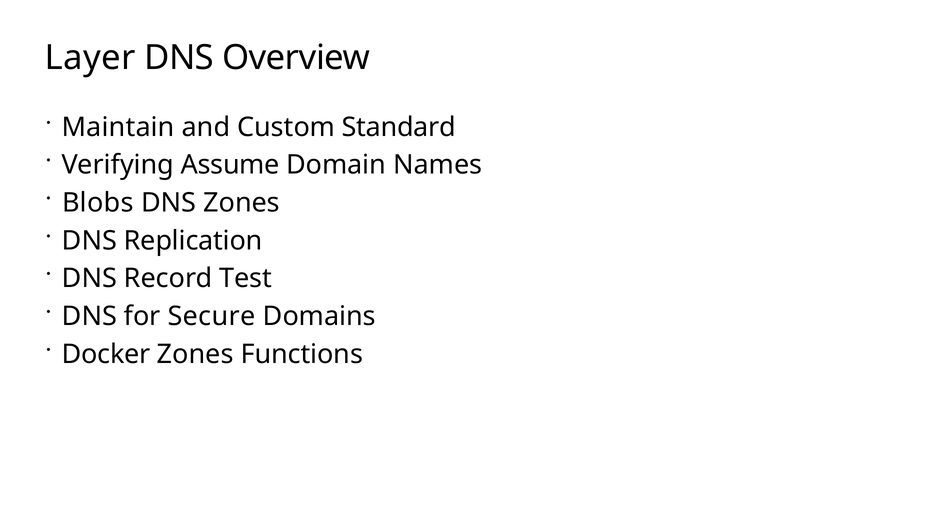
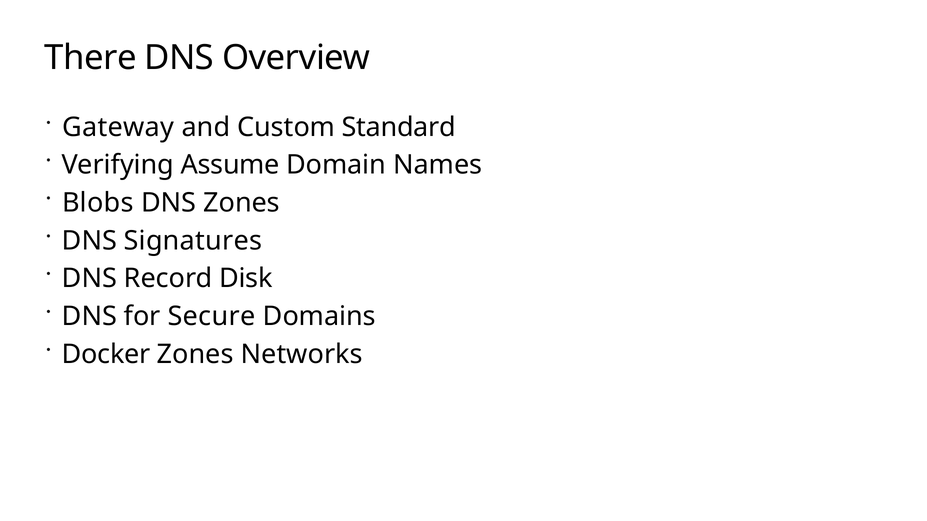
Layer: Layer -> There
Maintain: Maintain -> Gateway
Replication: Replication -> Signatures
Test: Test -> Disk
Functions: Functions -> Networks
